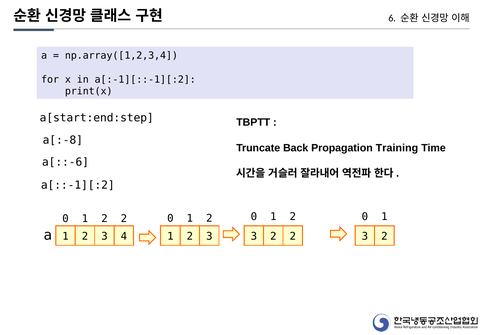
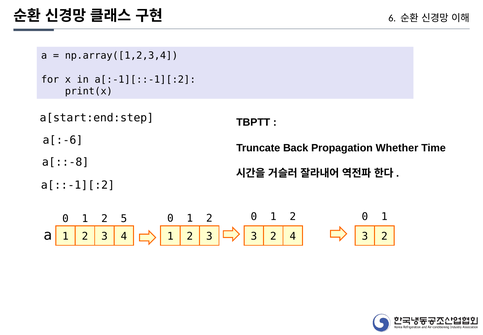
a[:-8: a[:-8 -> a[:-6
Training: Training -> Whether
a[::-6: a[::-6 -> a[::-8
1 2 2: 2 -> 5
3 2 2: 2 -> 4
